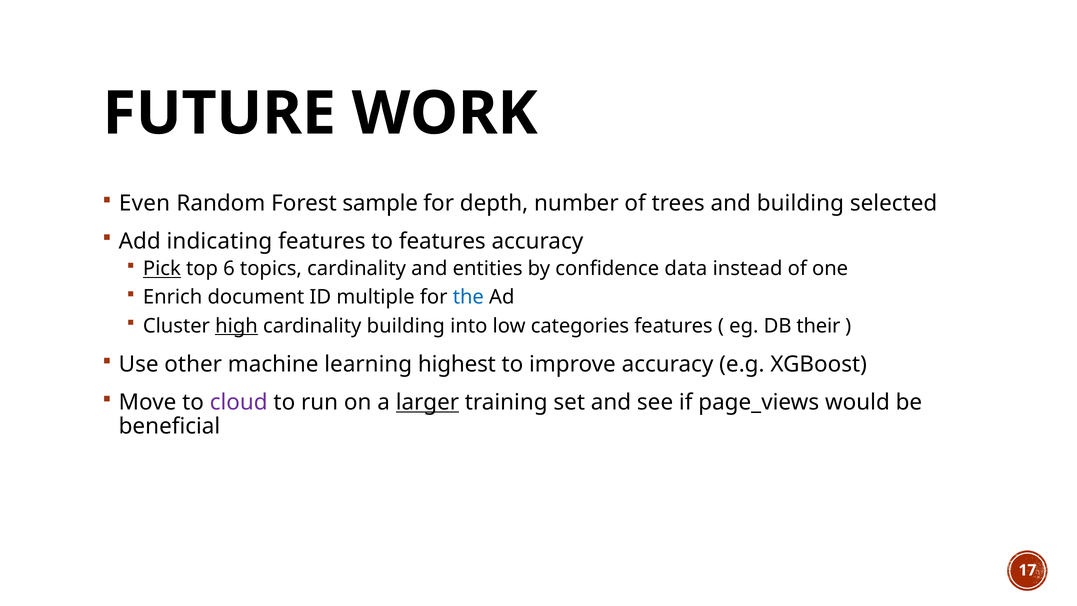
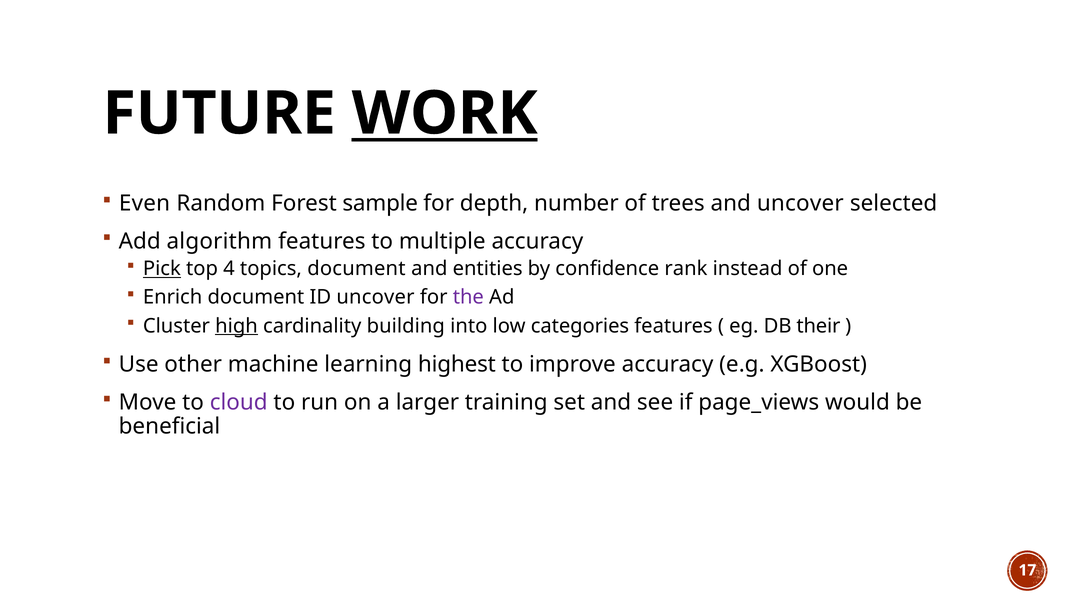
WORK underline: none -> present
and building: building -> uncover
indicating: indicating -> algorithm
to features: features -> multiple
6: 6 -> 4
topics cardinality: cardinality -> document
data: data -> rank
ID multiple: multiple -> uncover
the colour: blue -> purple
larger underline: present -> none
